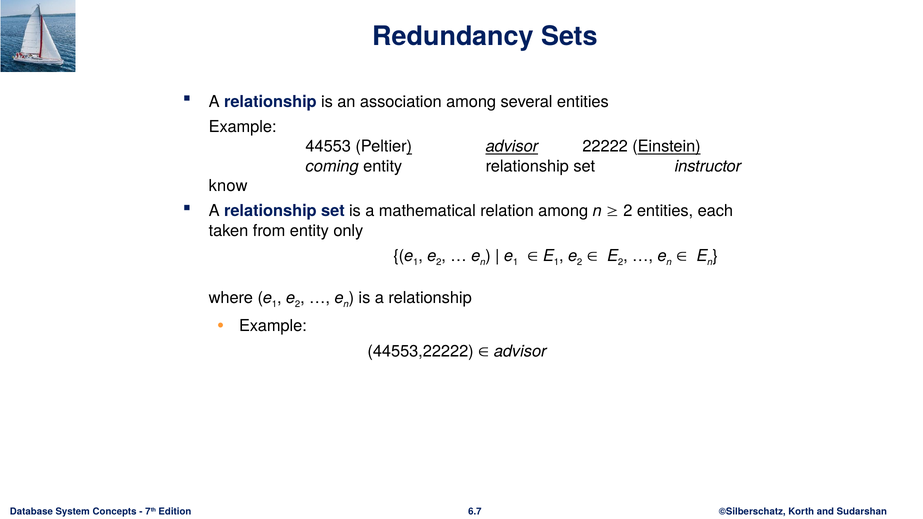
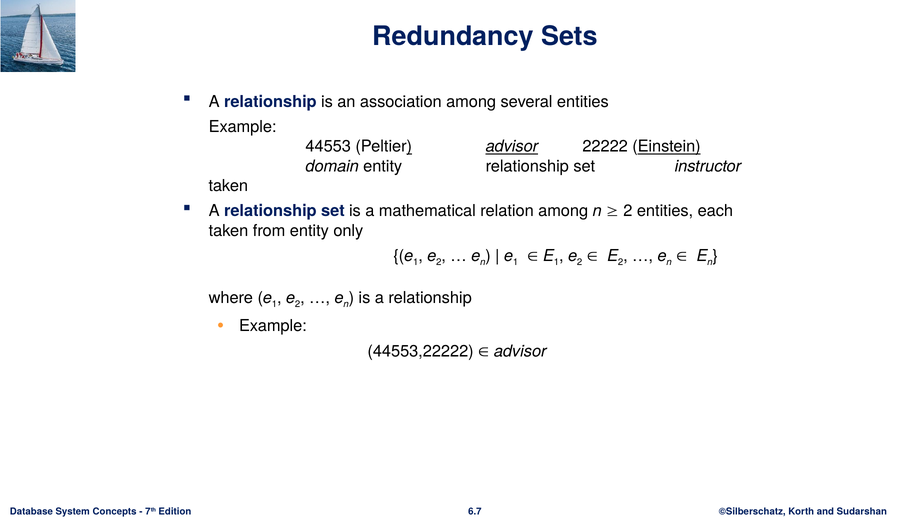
coming: coming -> domain
know at (228, 186): know -> taken
